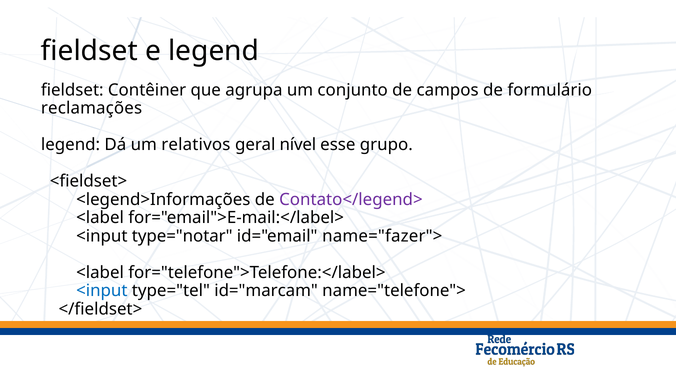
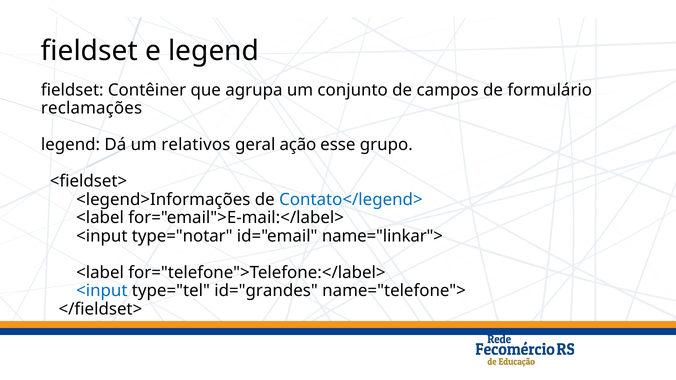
nível: nível -> ação
Contato</legend> colour: purple -> blue
name="fazer">: name="fazer"> -> name="linkar">
id="marcam: id="marcam -> id="grandes
